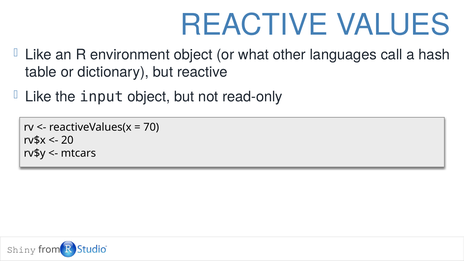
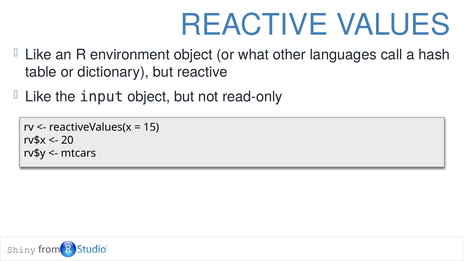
70: 70 -> 15
